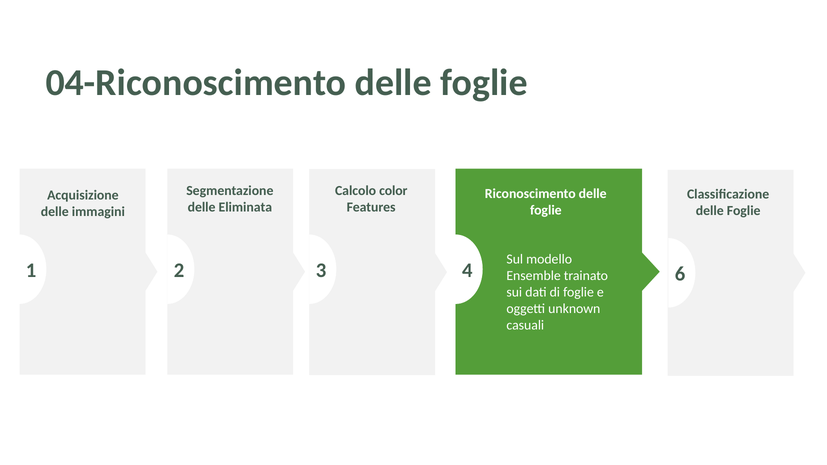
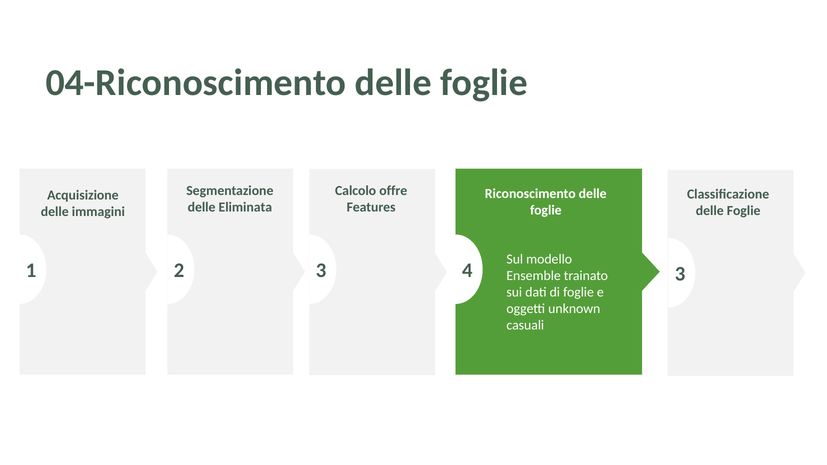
color: color -> offre
4 6: 6 -> 3
